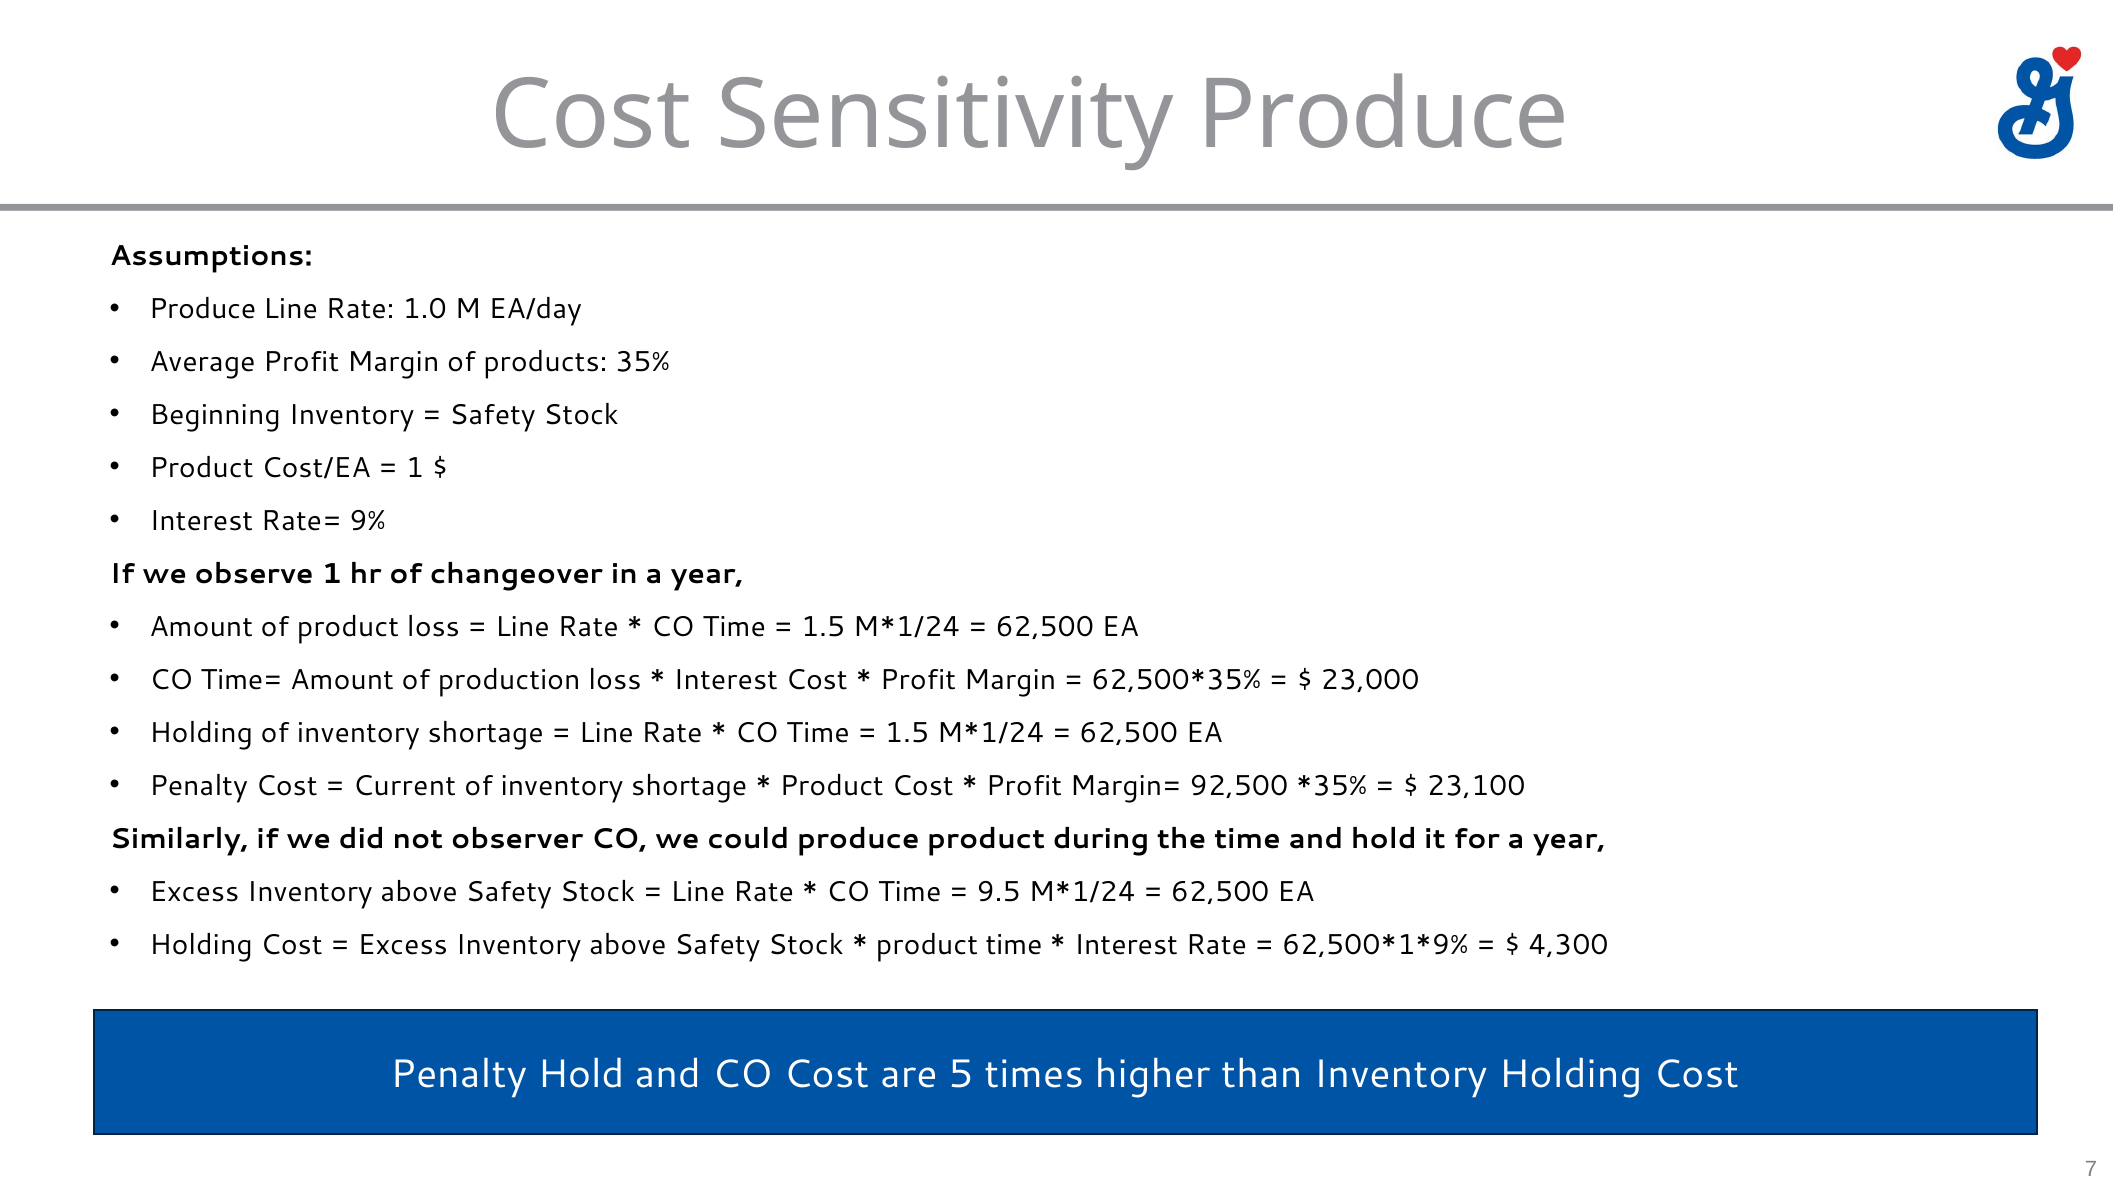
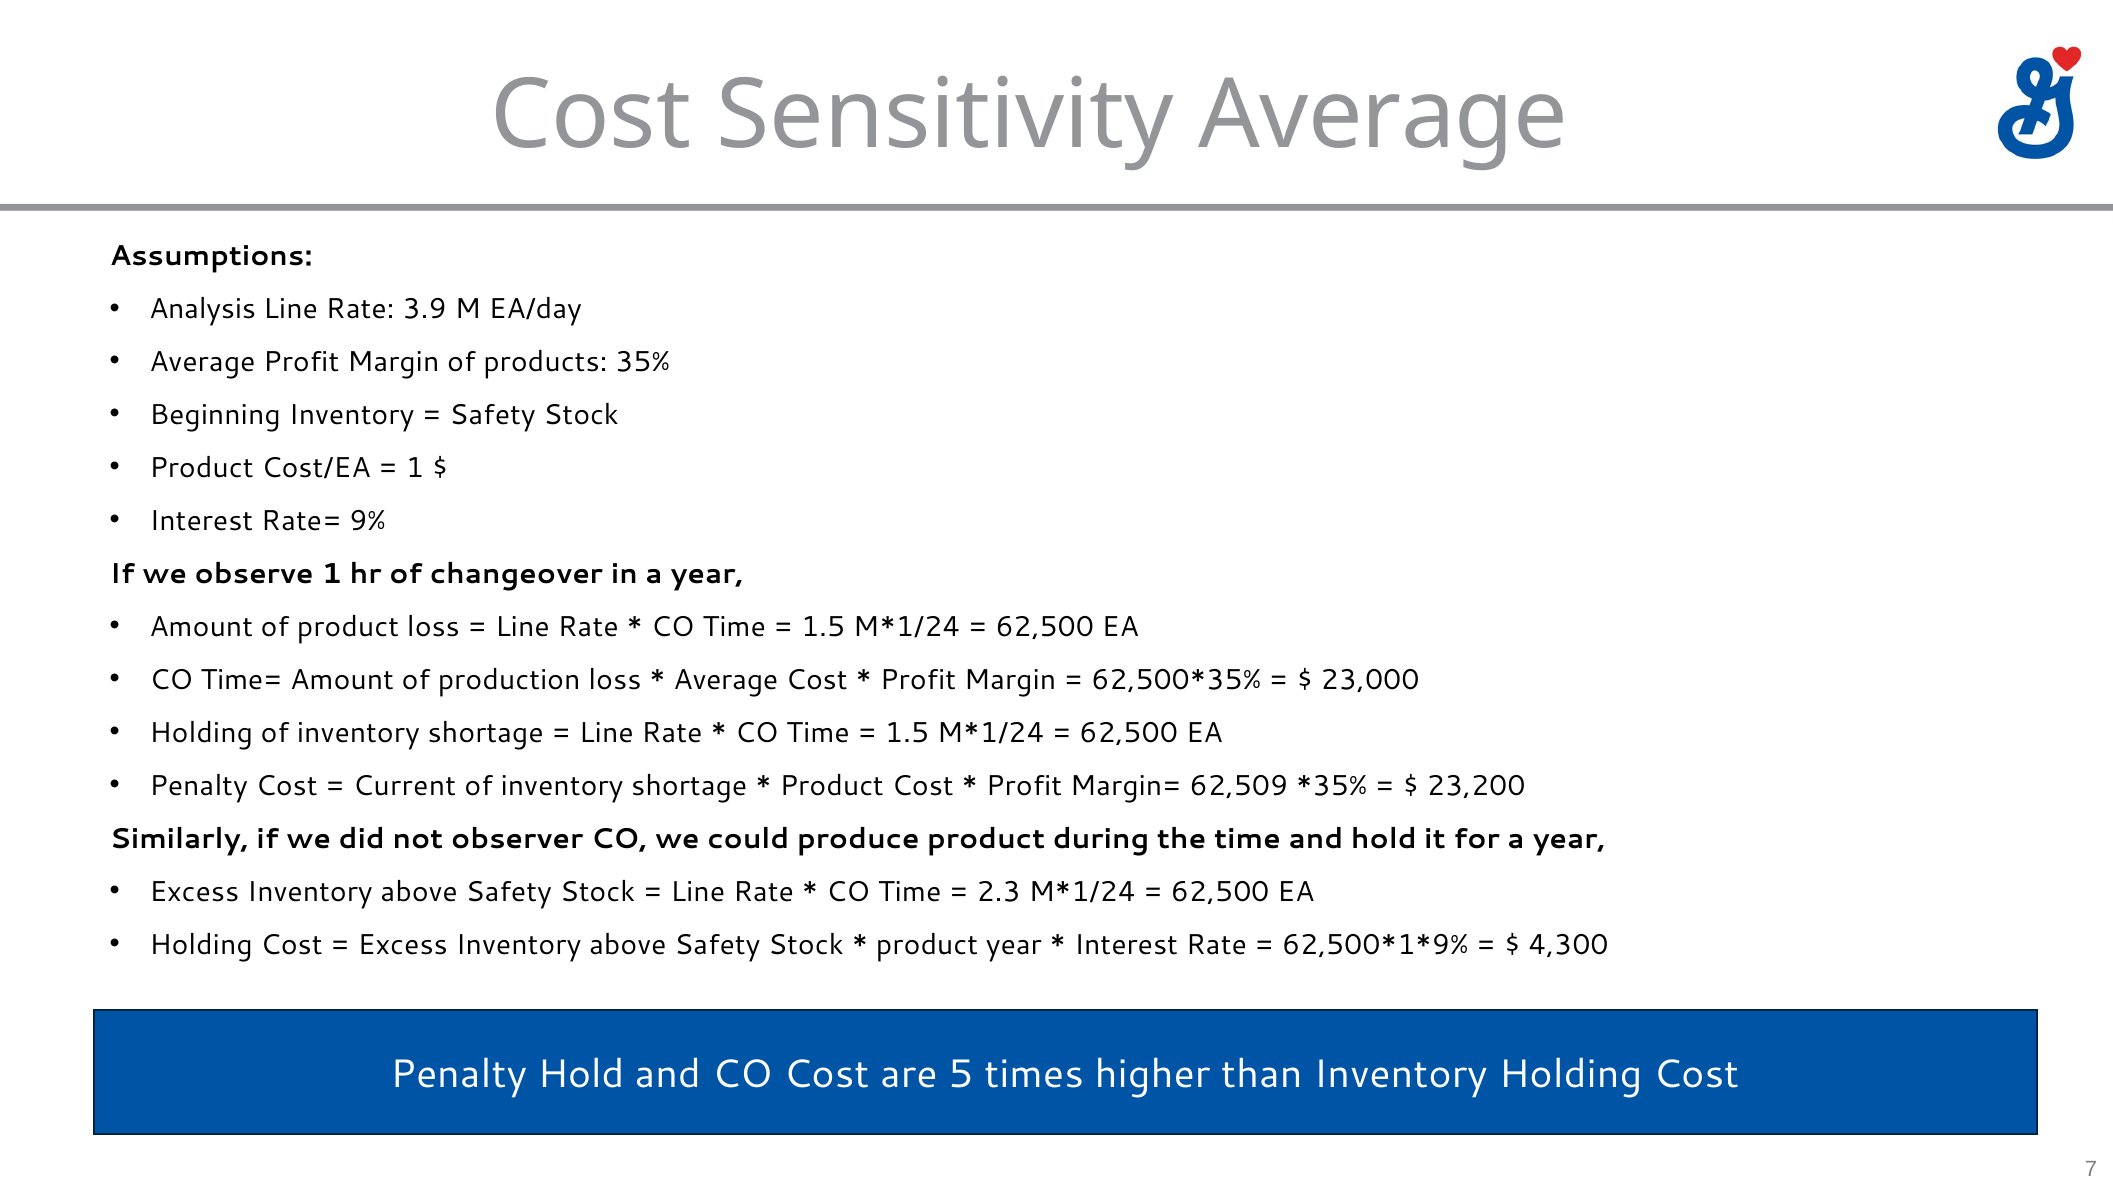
Sensitivity Produce: Produce -> Average
Produce at (203, 309): Produce -> Analysis
1.0: 1.0 -> 3.9
Interest at (726, 679): Interest -> Average
92,500: 92,500 -> 62,509
23,100: 23,100 -> 23,200
9.5: 9.5 -> 2.3
product time: time -> year
